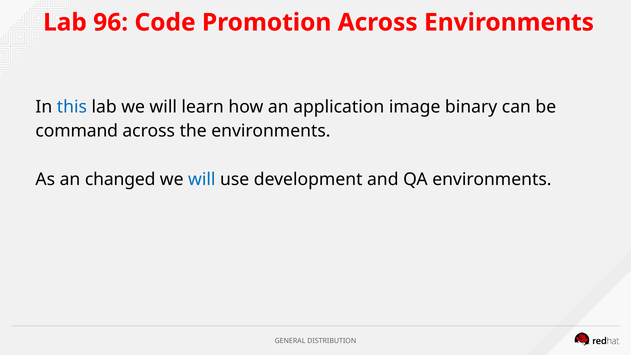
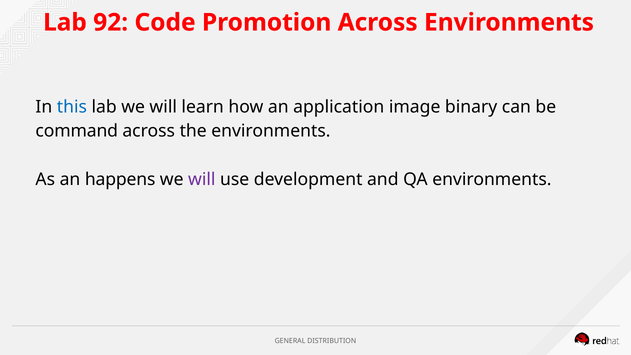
96: 96 -> 92
changed: changed -> happens
will at (202, 179) colour: blue -> purple
